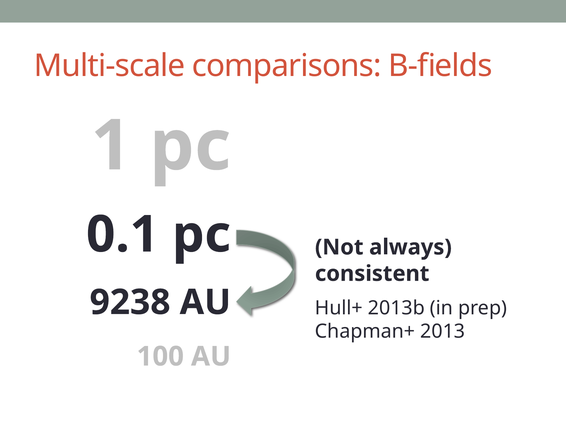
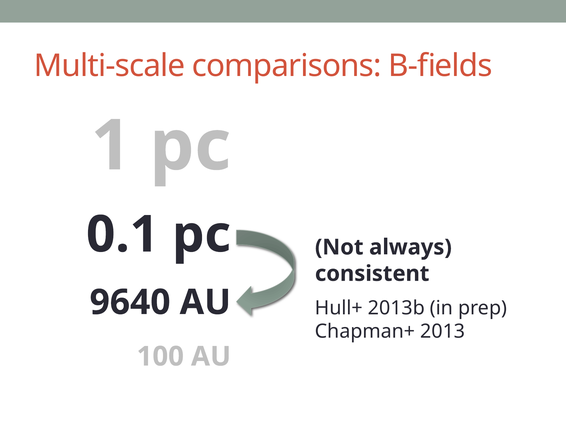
9238: 9238 -> 9640
